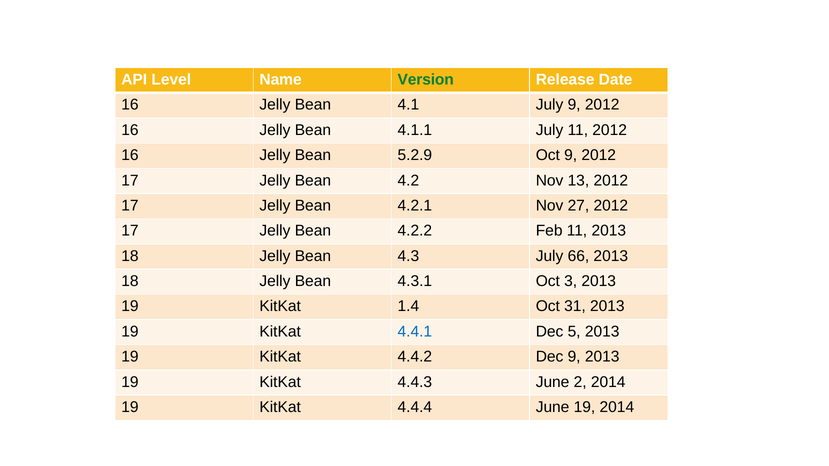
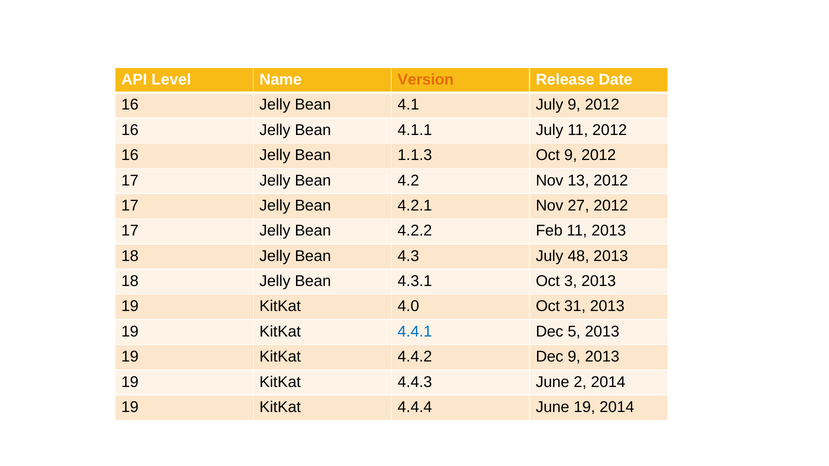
Version colour: green -> orange
5.2.9: 5.2.9 -> 1.1.3
66: 66 -> 48
1.4: 1.4 -> 4.0
